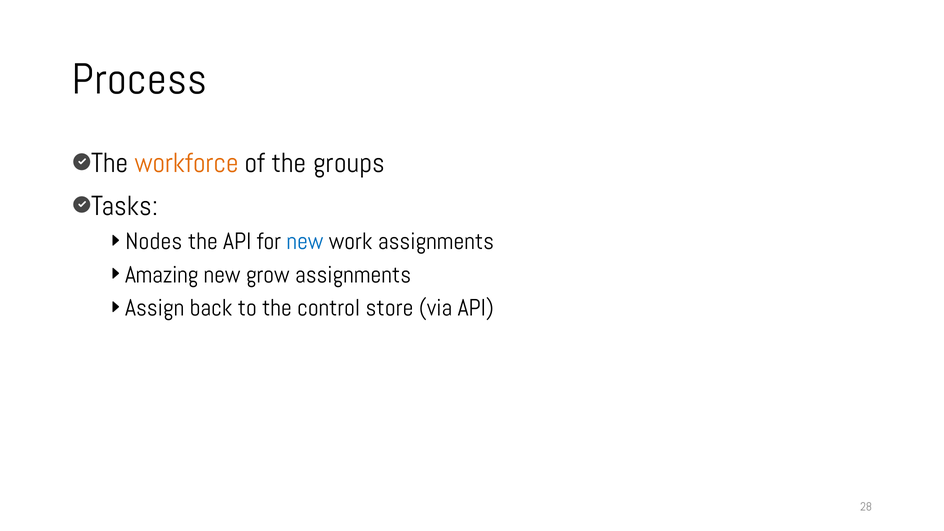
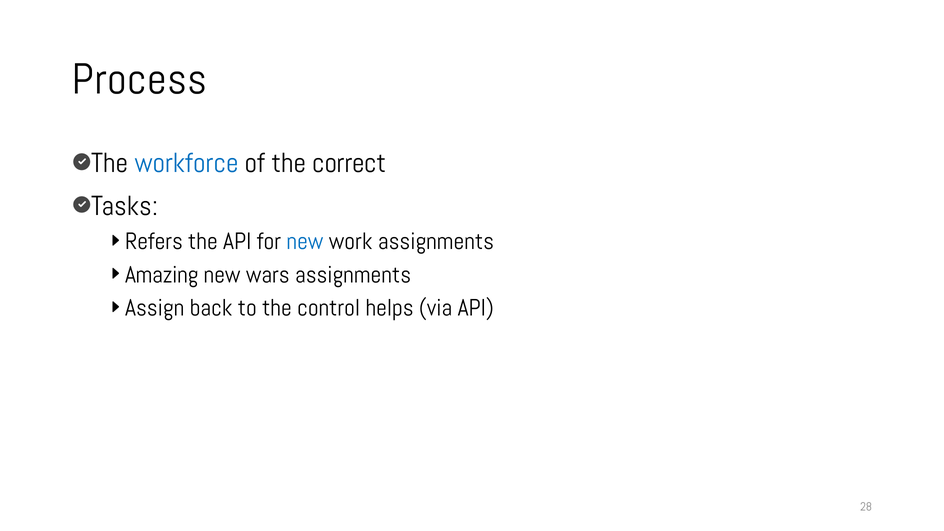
workforce colour: orange -> blue
groups: groups -> correct
Nodes: Nodes -> Refers
grow: grow -> wars
store: store -> helps
